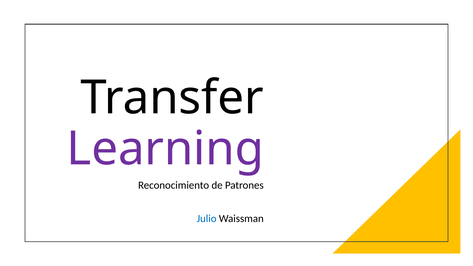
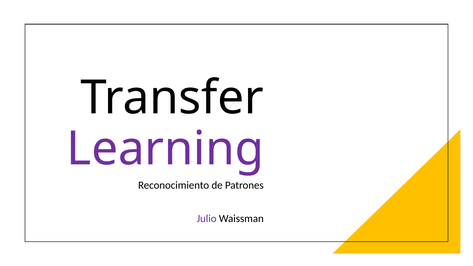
Julio colour: blue -> purple
